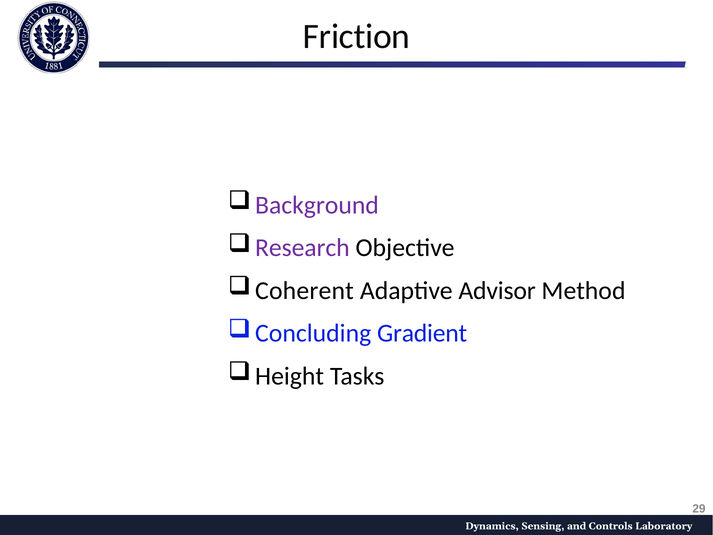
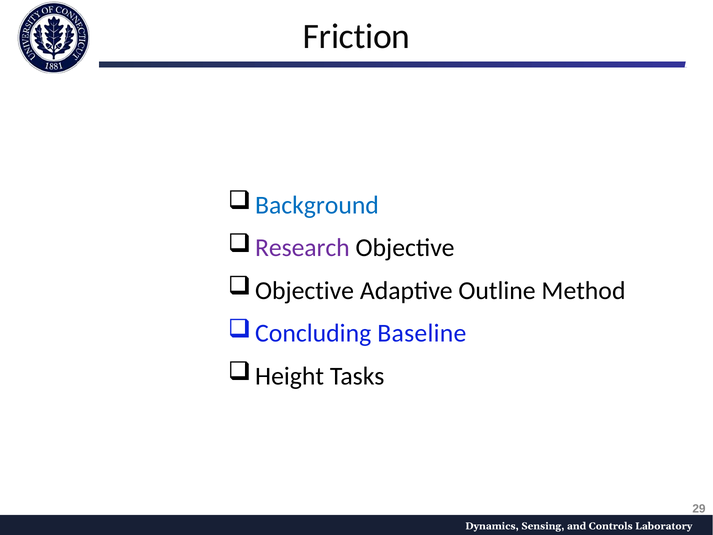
Background colour: purple -> blue
Coherent at (304, 290): Coherent -> Objective
Advisor: Advisor -> Outline
Gradient: Gradient -> Baseline
